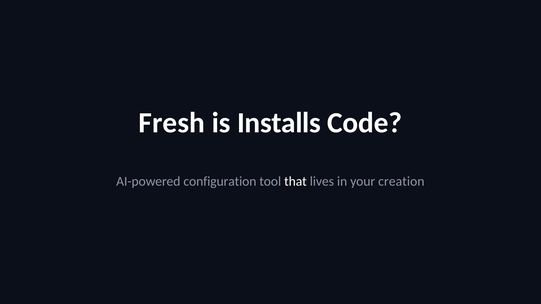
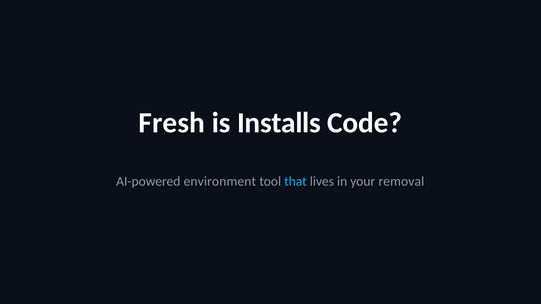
configuration: configuration -> environment
that colour: white -> light blue
creation: creation -> removal
